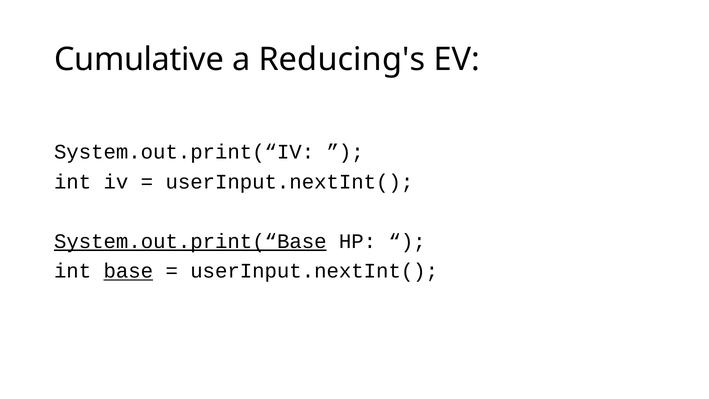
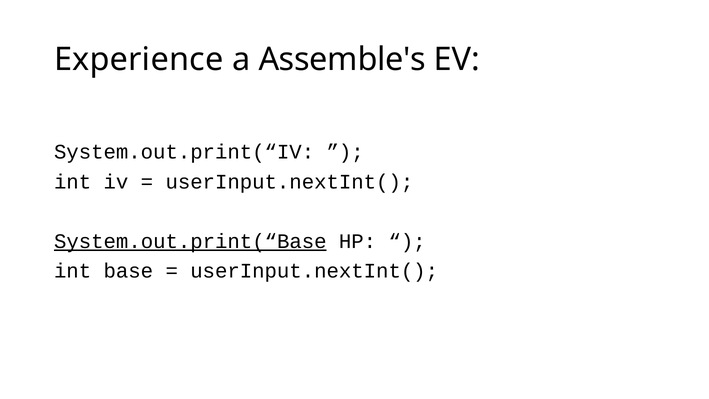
Cumulative: Cumulative -> Experience
Reducing's: Reducing's -> Assemble's
base underline: present -> none
